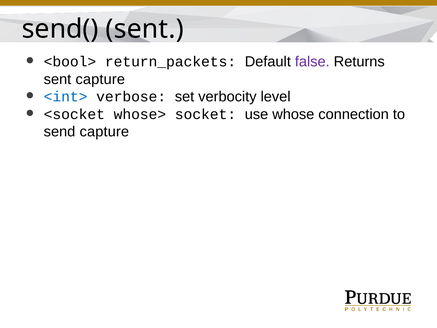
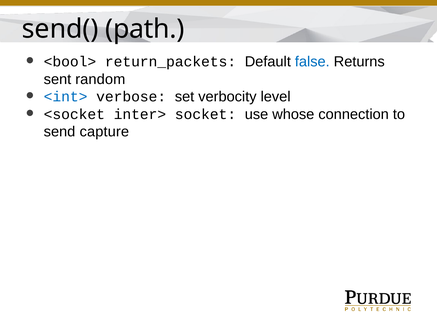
send( sent: sent -> path
false colour: purple -> blue
sent capture: capture -> random
whose>: whose> -> inter>
